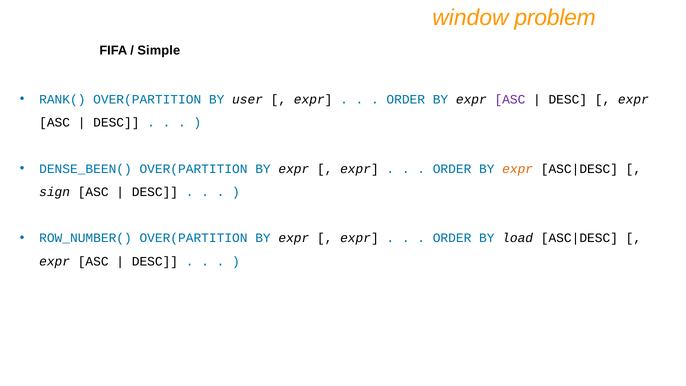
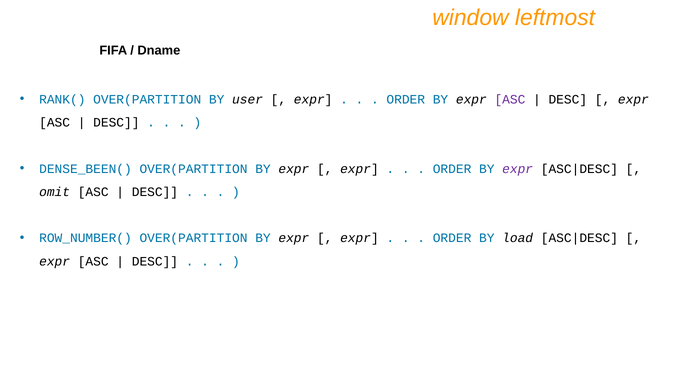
problem: problem -> leftmost
Simple: Simple -> Dname
expr at (518, 169) colour: orange -> purple
sign: sign -> omit
